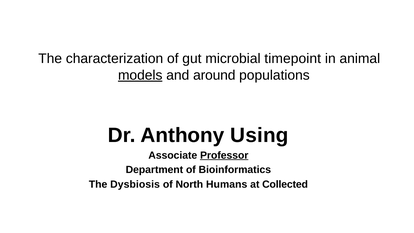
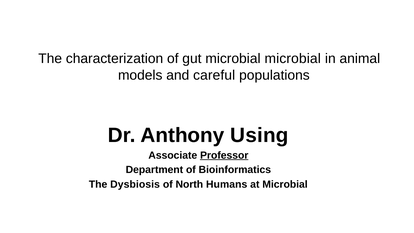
microbial timepoint: timepoint -> microbial
models underline: present -> none
around: around -> careful
at Collected: Collected -> Microbial
